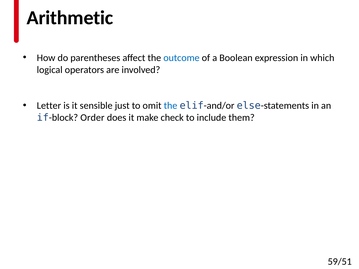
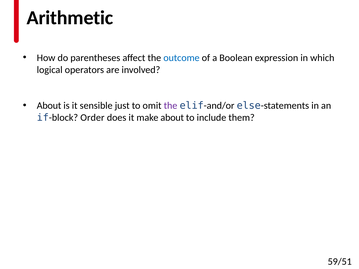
Letter at (49, 106): Letter -> About
the at (171, 106) colour: blue -> purple
make check: check -> about
